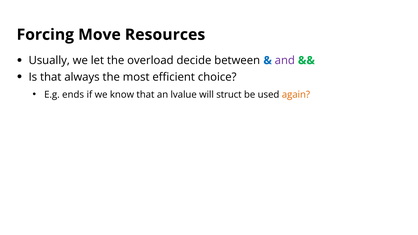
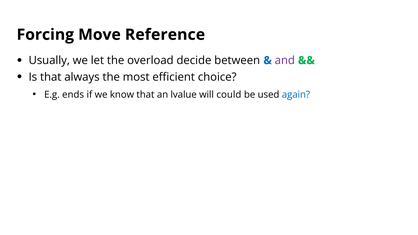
Resources: Resources -> Reference
struct: struct -> could
again colour: orange -> blue
